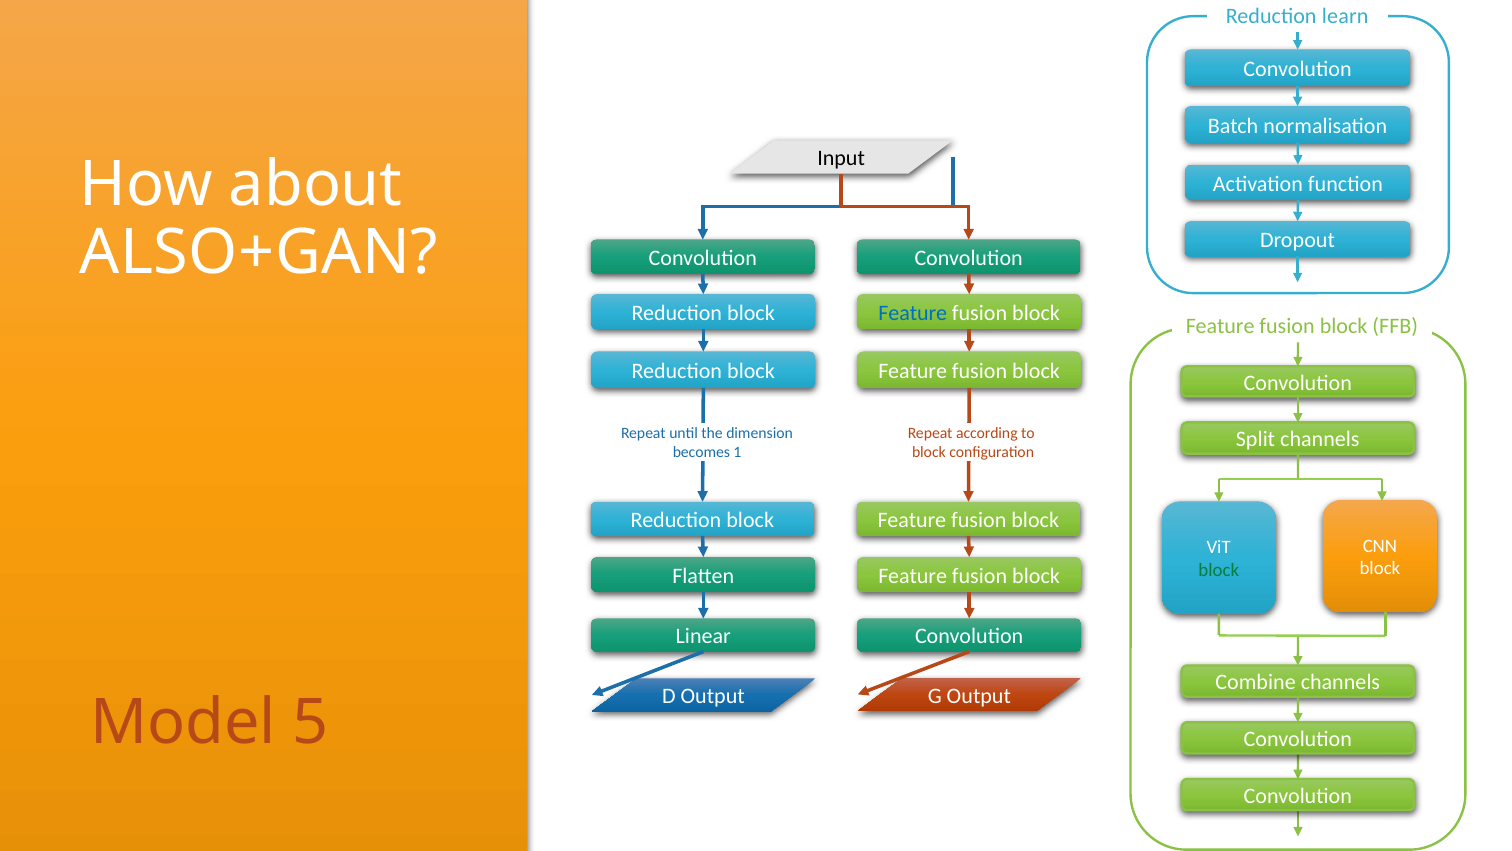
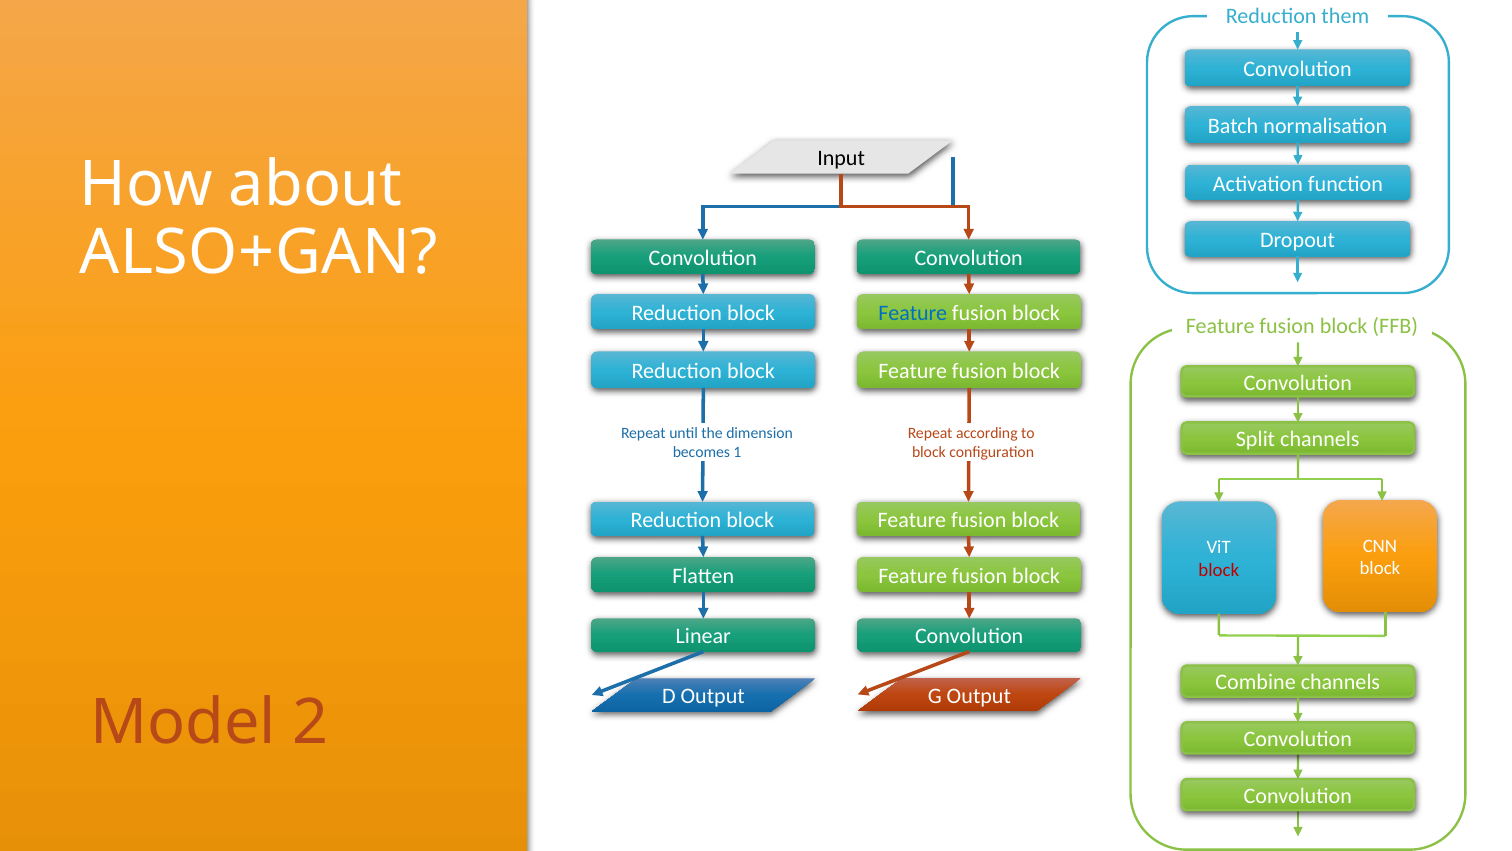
learn: learn -> them
block at (1219, 570) colour: green -> red
5: 5 -> 2
